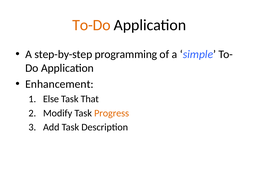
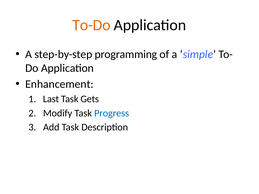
Else: Else -> Last
That: That -> Gets
Progress colour: orange -> blue
